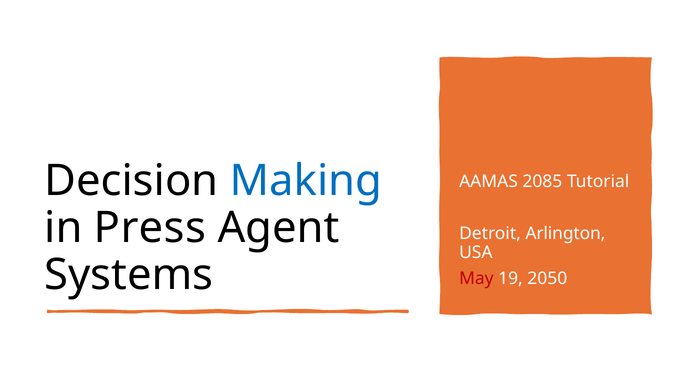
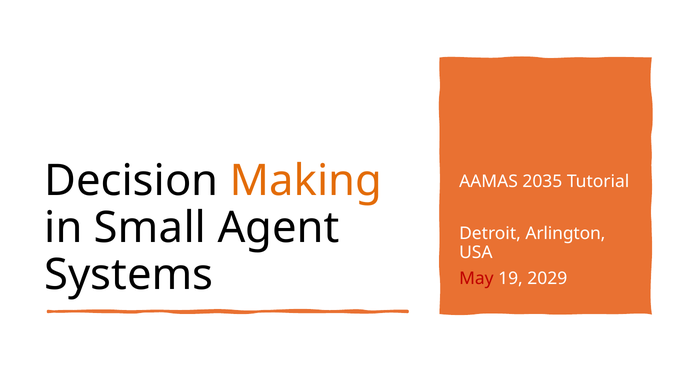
Making colour: blue -> orange
2085: 2085 -> 2035
Press: Press -> Small
2050: 2050 -> 2029
